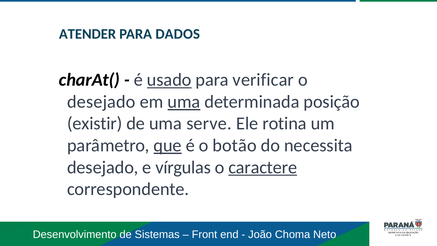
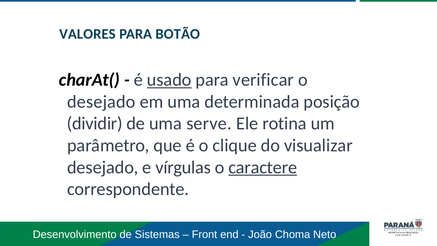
ATENDER: ATENDER -> VALORES
DADOS: DADOS -> BOTÃO
uma at (184, 102) underline: present -> none
existir: existir -> dividir
que underline: present -> none
botão: botão -> clique
necessita: necessita -> visualizar
